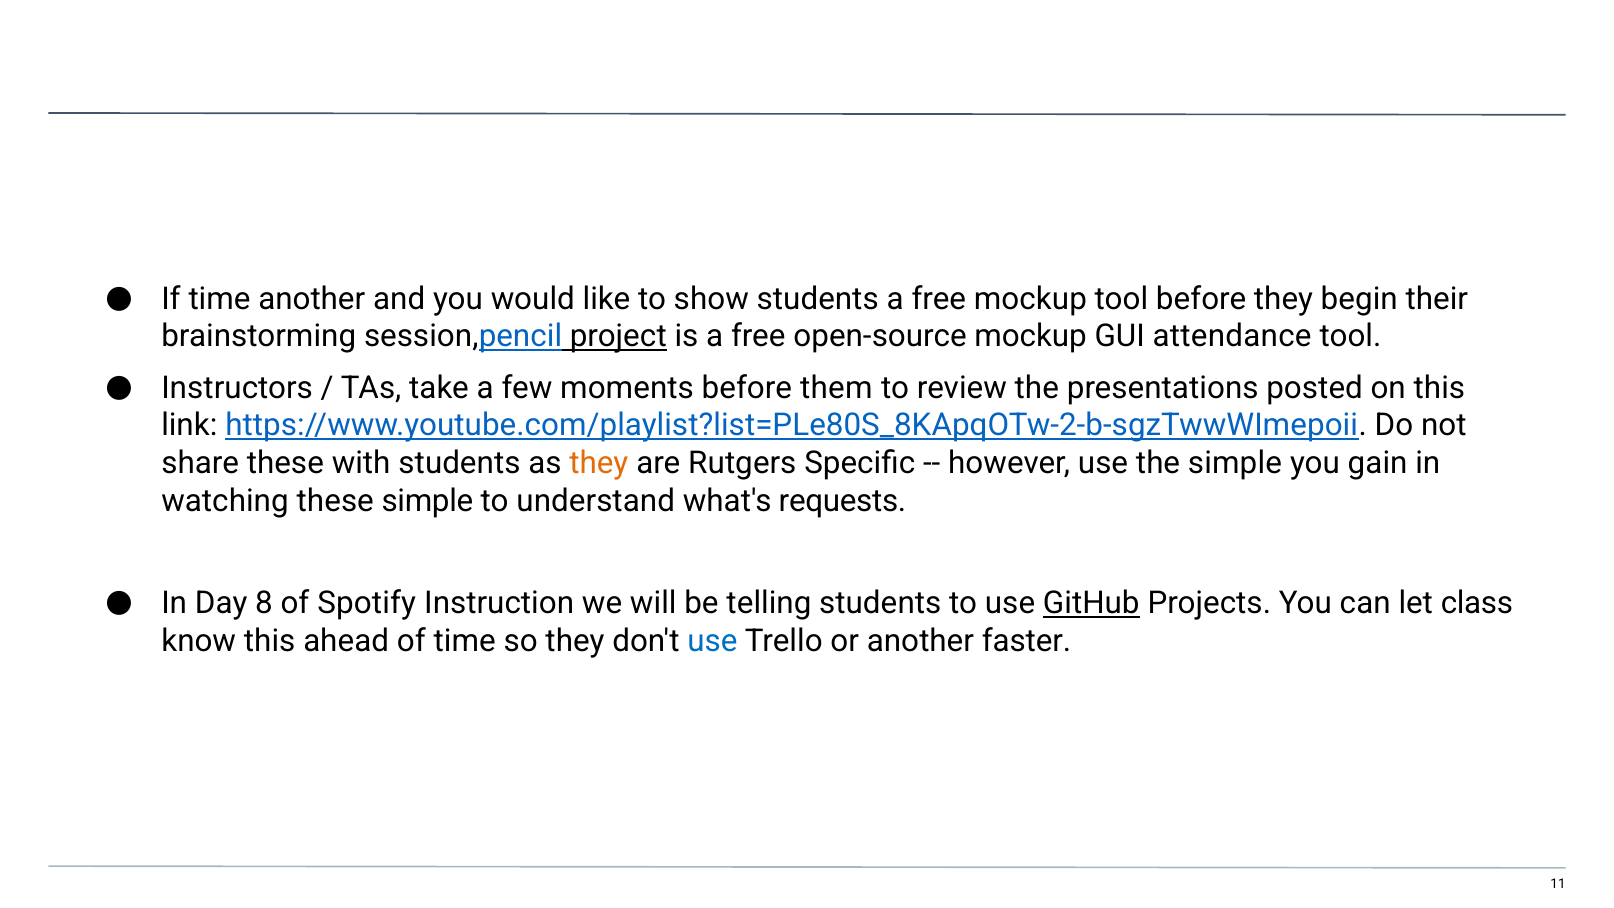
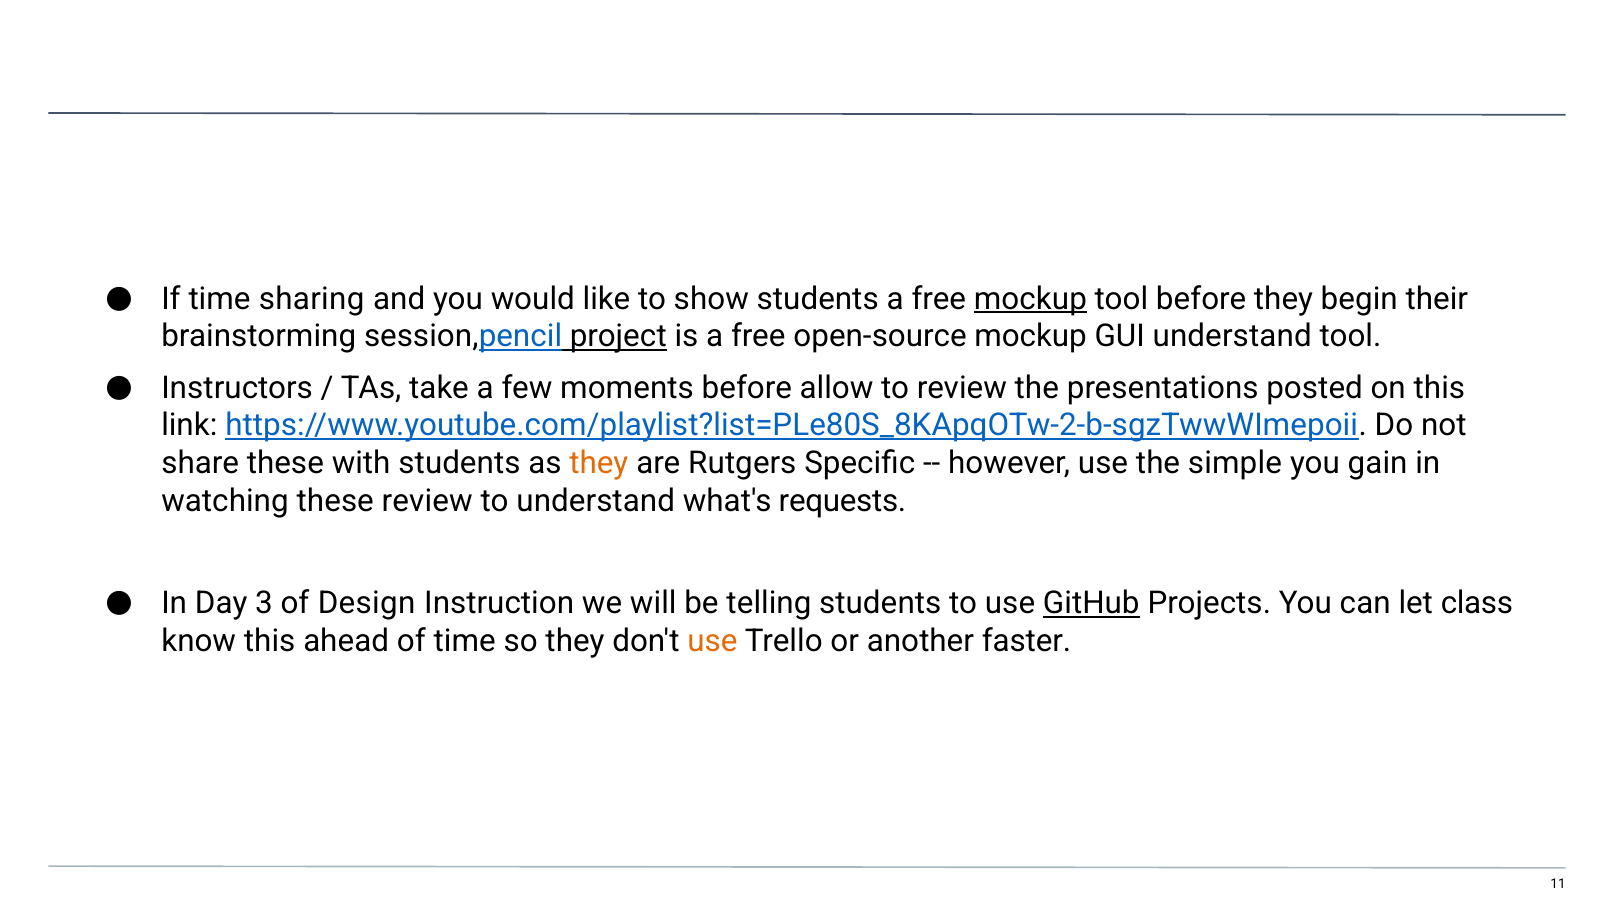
time another: another -> sharing
mockup at (1030, 299) underline: none -> present
GUI attendance: attendance -> understand
them: them -> allow
these simple: simple -> review
8: 8 -> 3
Spotify: Spotify -> Design
use at (712, 641) colour: blue -> orange
